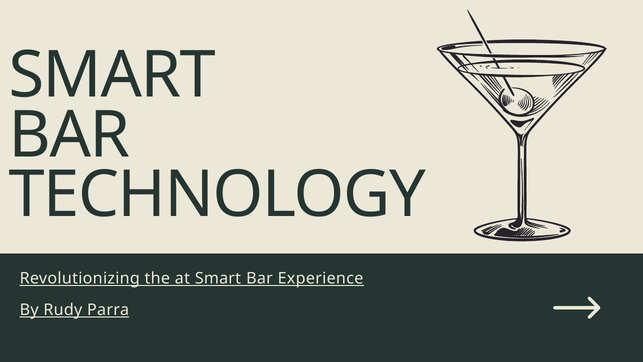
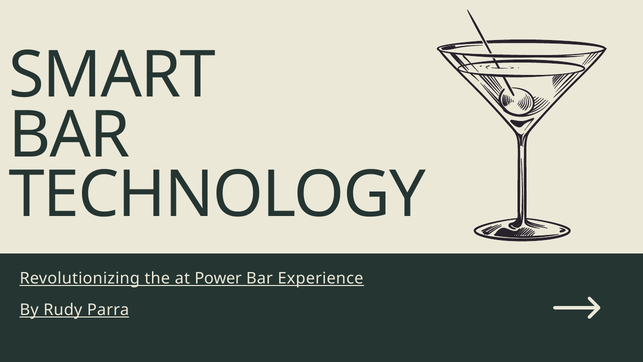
at Smart: Smart -> Power
